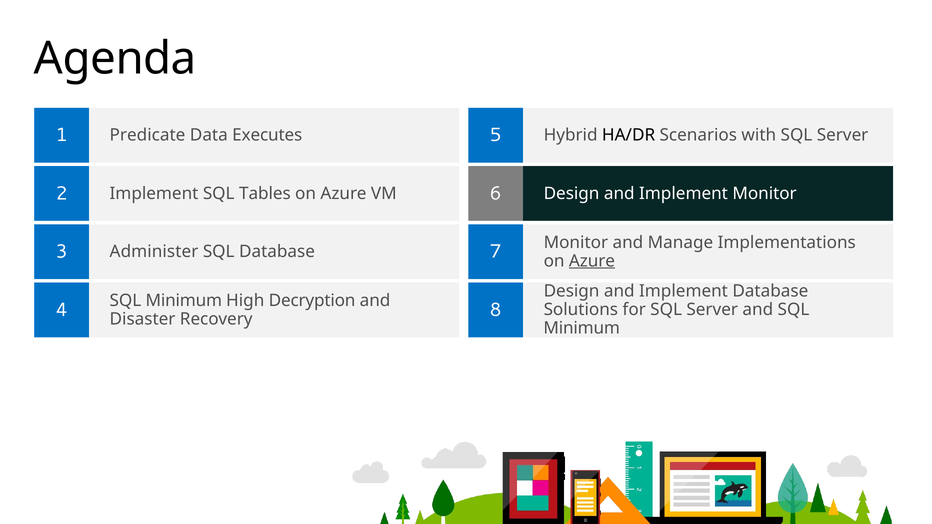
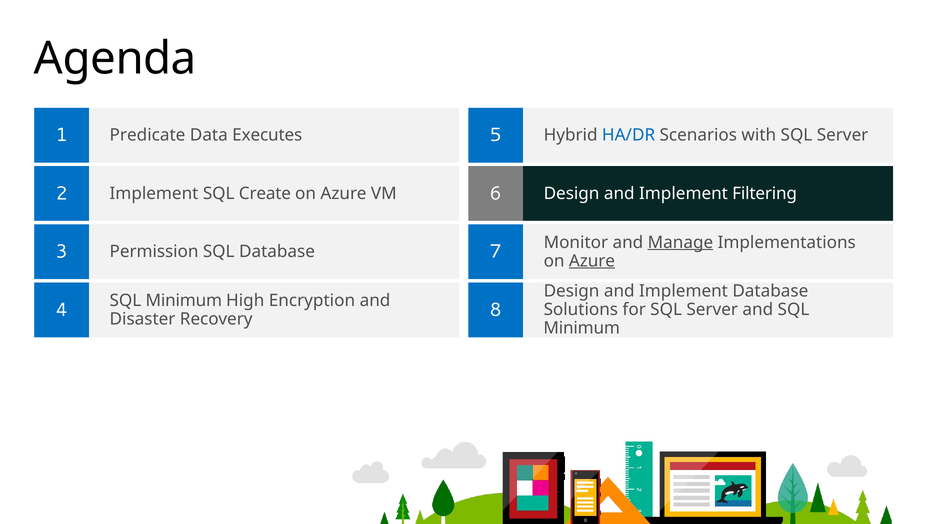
HA/DR colour: black -> blue
Tables: Tables -> Create
Implement Monitor: Monitor -> Filtering
Manage underline: none -> present
Administer: Administer -> Permission
Decryption: Decryption -> Encryption
